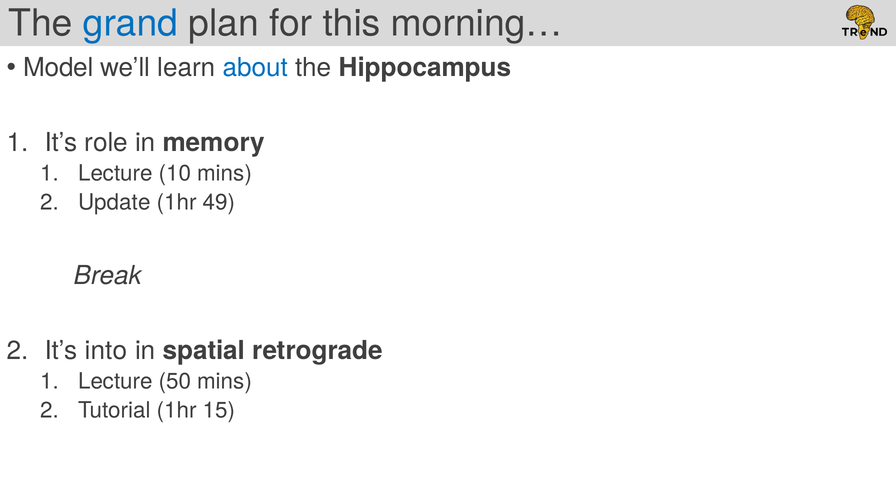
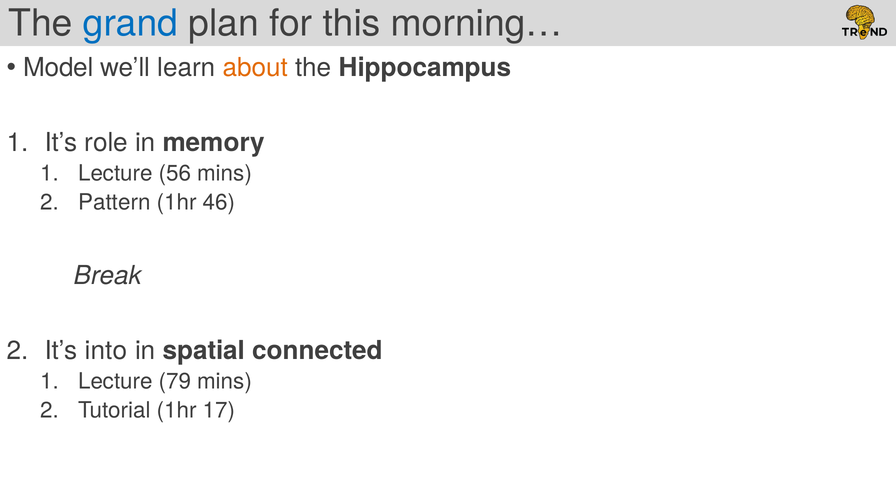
about colour: blue -> orange
10: 10 -> 56
Update: Update -> Pattern
49: 49 -> 46
retrograde: retrograde -> connected
50: 50 -> 79
15: 15 -> 17
